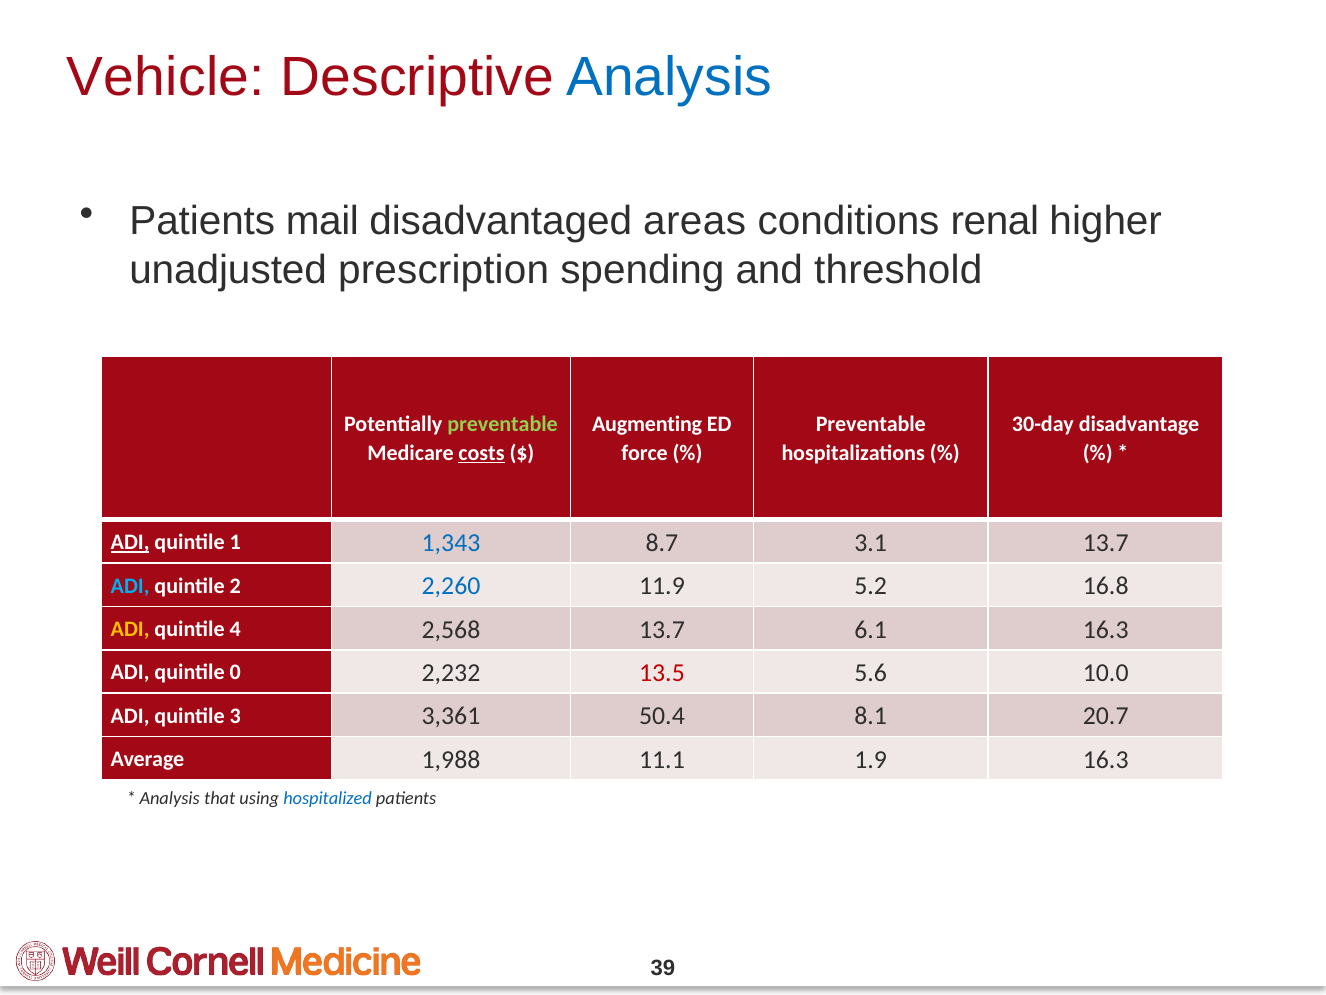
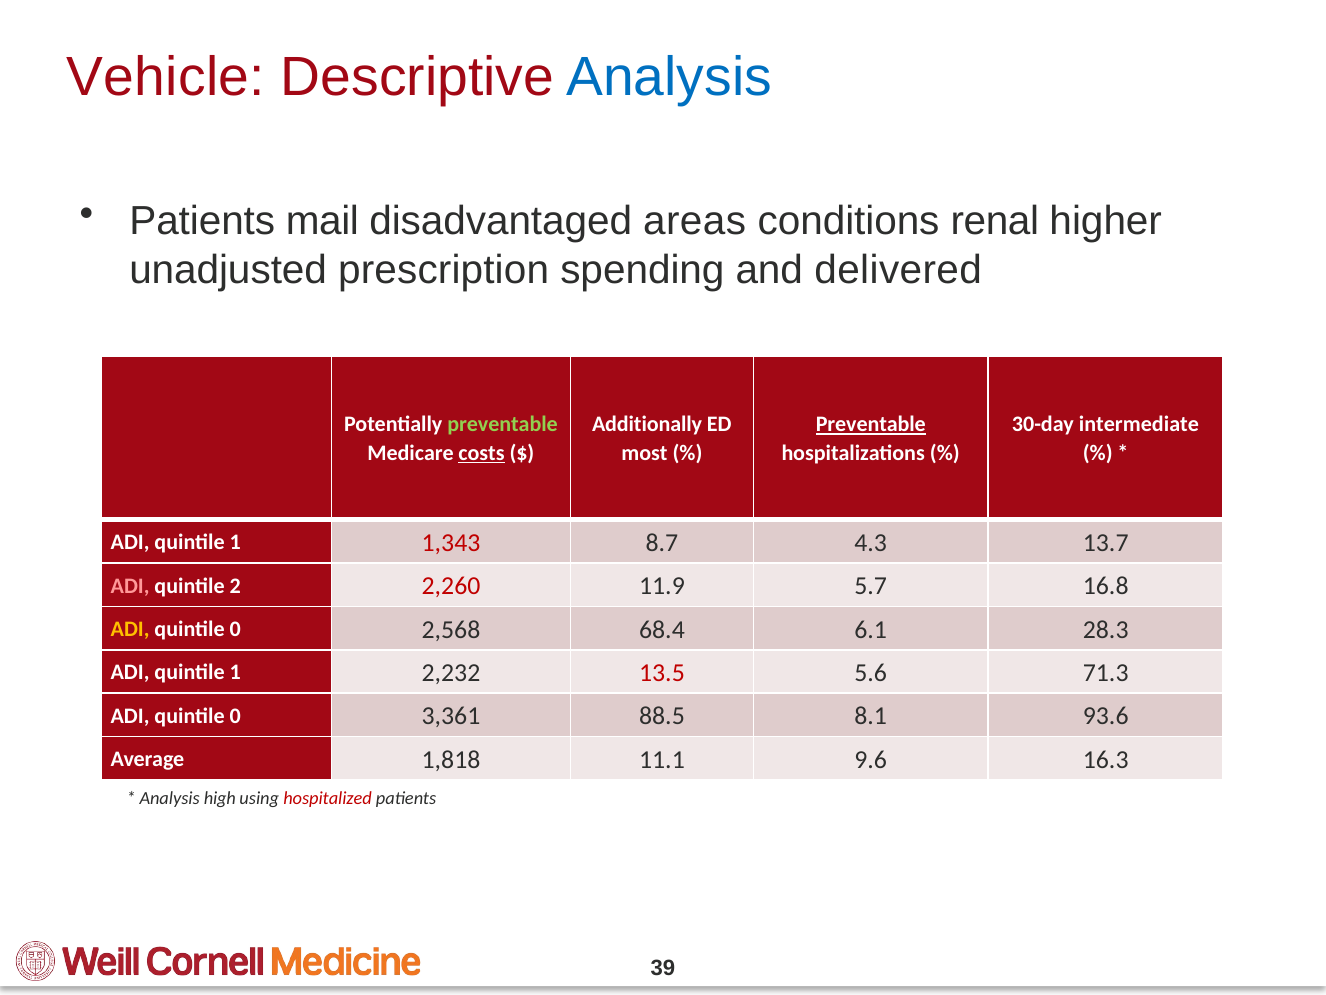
threshold: threshold -> delivered
Augmenting: Augmenting -> Additionally
Preventable at (871, 424) underline: none -> present
disadvantage: disadvantage -> intermediate
force: force -> most
ADI at (130, 542) underline: present -> none
1,343 colour: blue -> red
3.1: 3.1 -> 4.3
ADI at (130, 586) colour: light blue -> pink
2,260 colour: blue -> red
5.2: 5.2 -> 5.7
4 at (235, 629): 4 -> 0
2,568 13.7: 13.7 -> 68.4
6.1 16.3: 16.3 -> 28.3
0 at (235, 672): 0 -> 1
10.0: 10.0 -> 71.3
3 at (235, 716): 3 -> 0
50.4: 50.4 -> 88.5
20.7: 20.7 -> 93.6
1,988: 1,988 -> 1,818
1.9: 1.9 -> 9.6
that: that -> high
hospitalized colour: blue -> red
